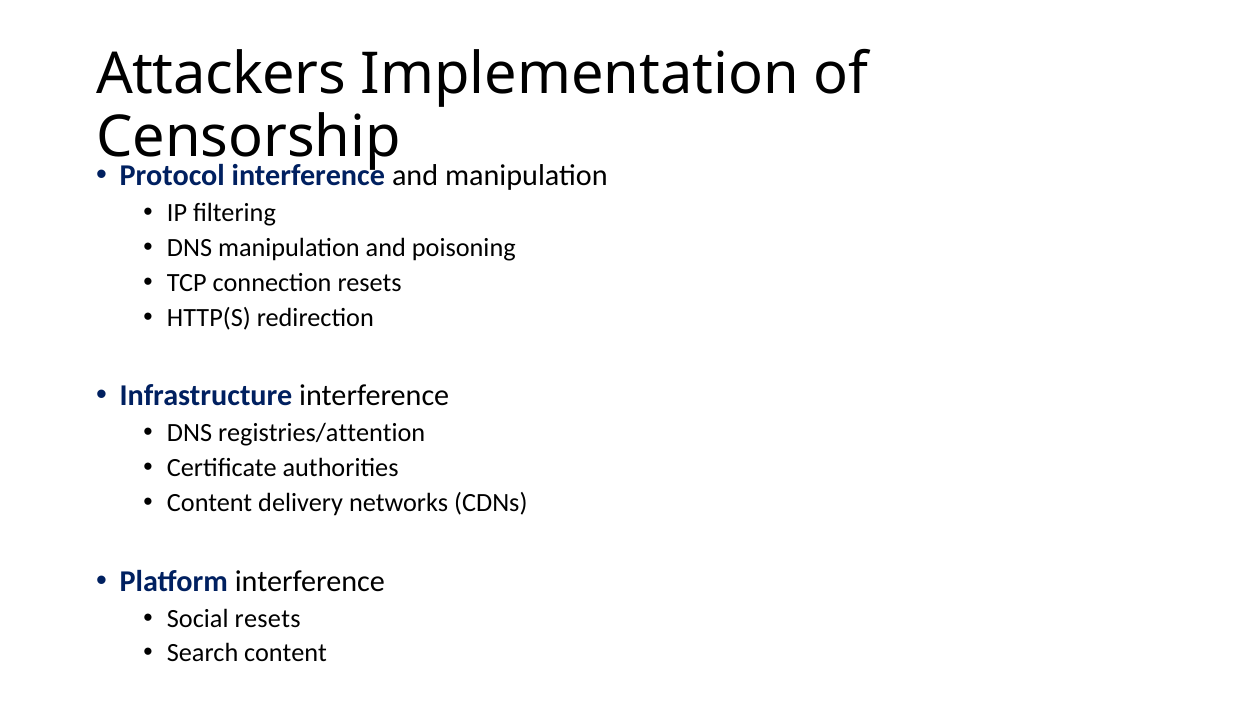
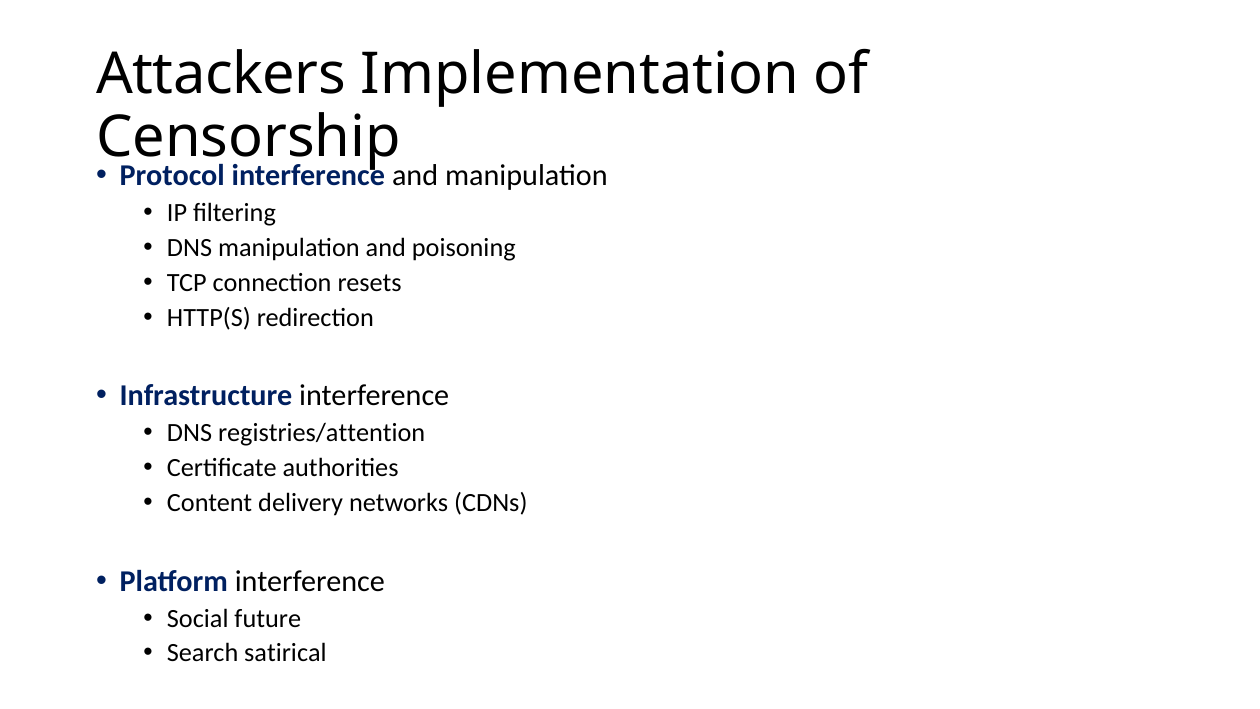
Social resets: resets -> future
Search content: content -> satirical
